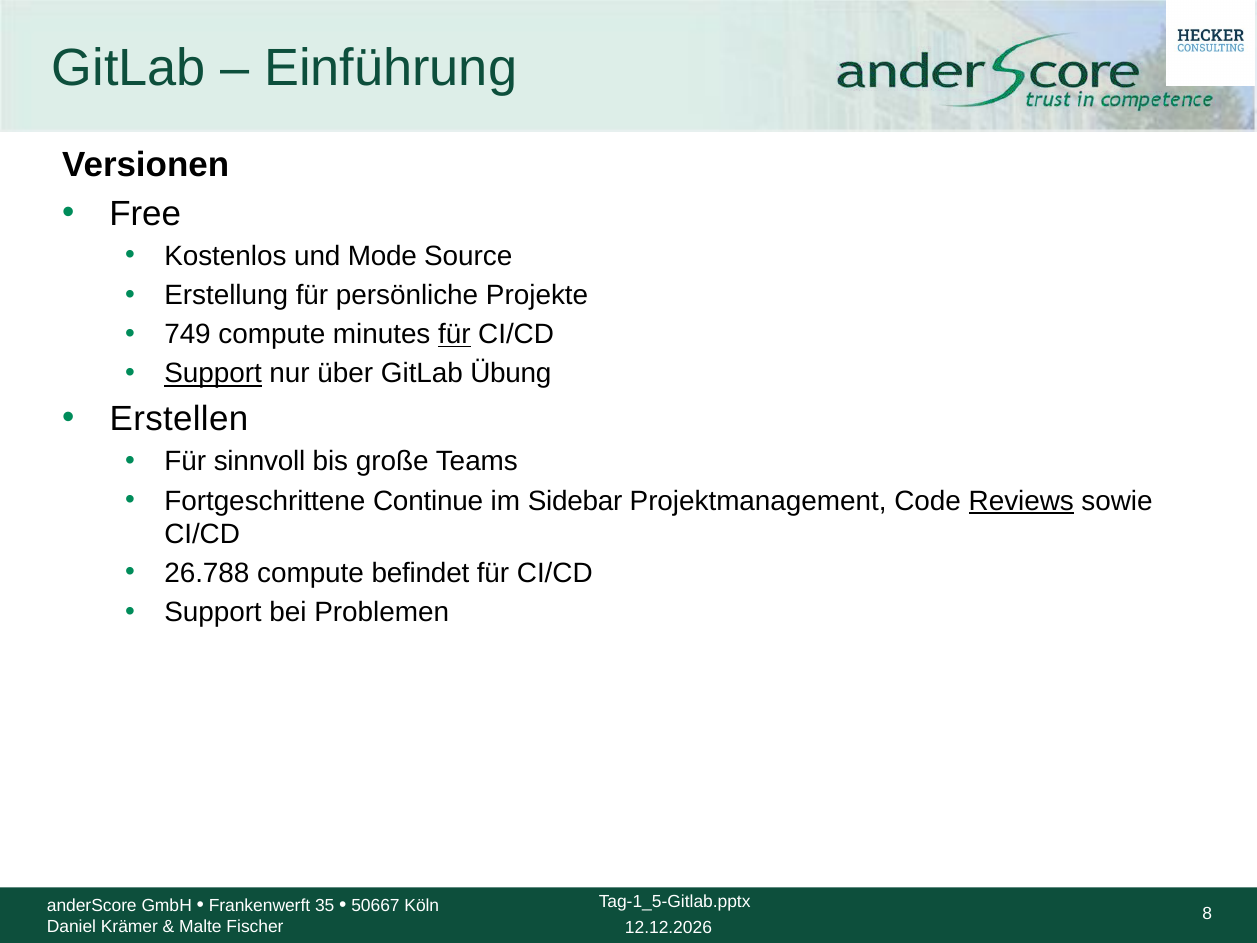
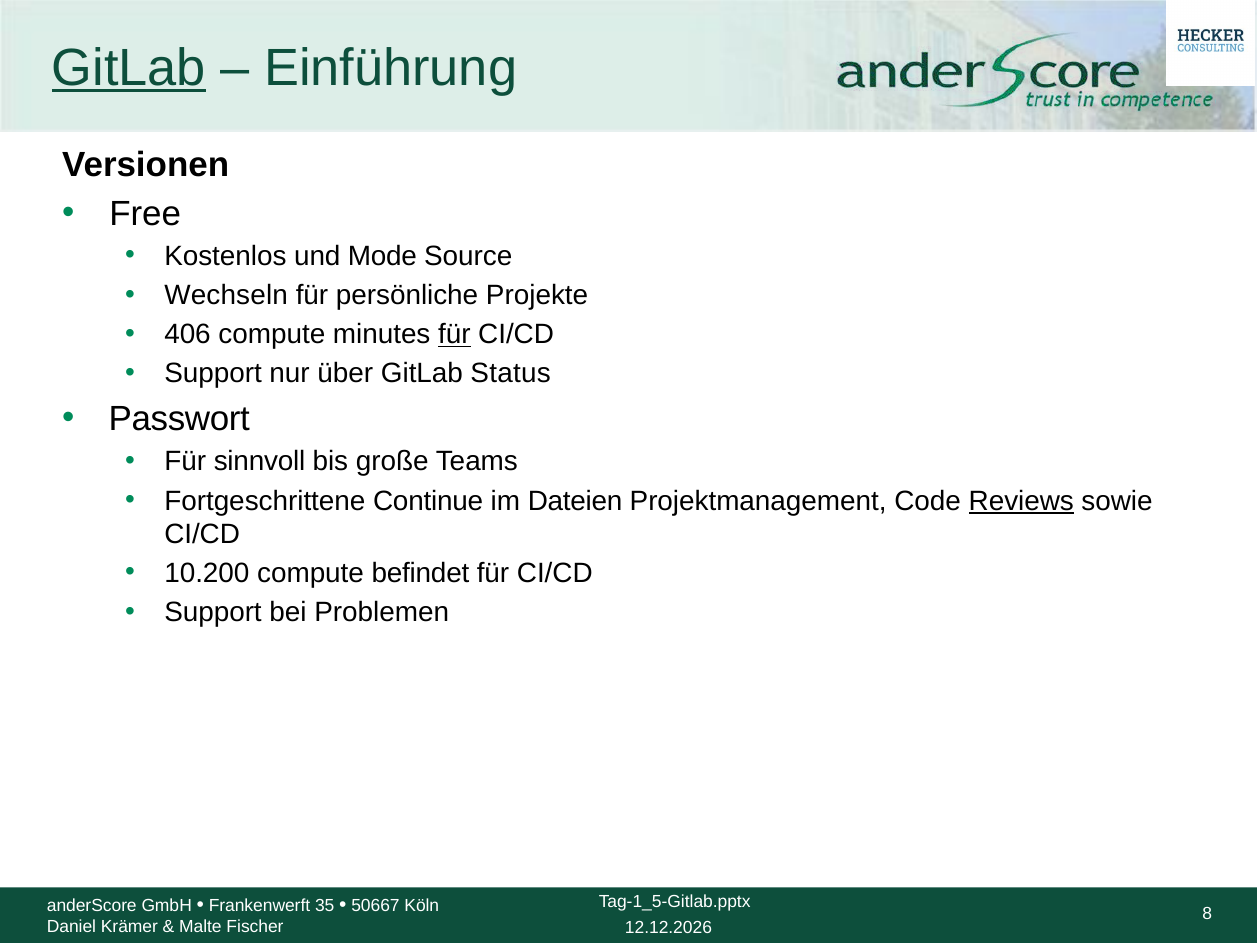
GitLab at (129, 68) underline: none -> present
Erstellung: Erstellung -> Wechseln
749: 749 -> 406
Support at (213, 374) underline: present -> none
Übung: Übung -> Status
Erstellen: Erstellen -> Passwort
Sidebar: Sidebar -> Dateien
26.788: 26.788 -> 10.200
